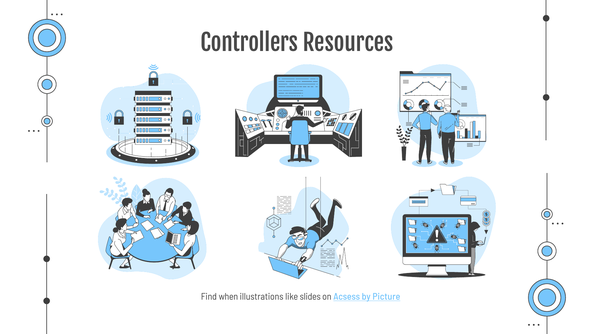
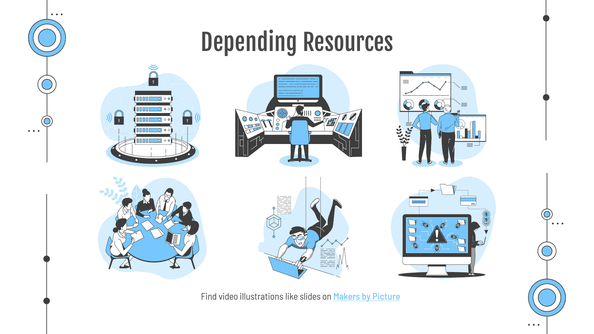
Controllers: Controllers -> Depending
when: when -> video
Acsess: Acsess -> Makers
